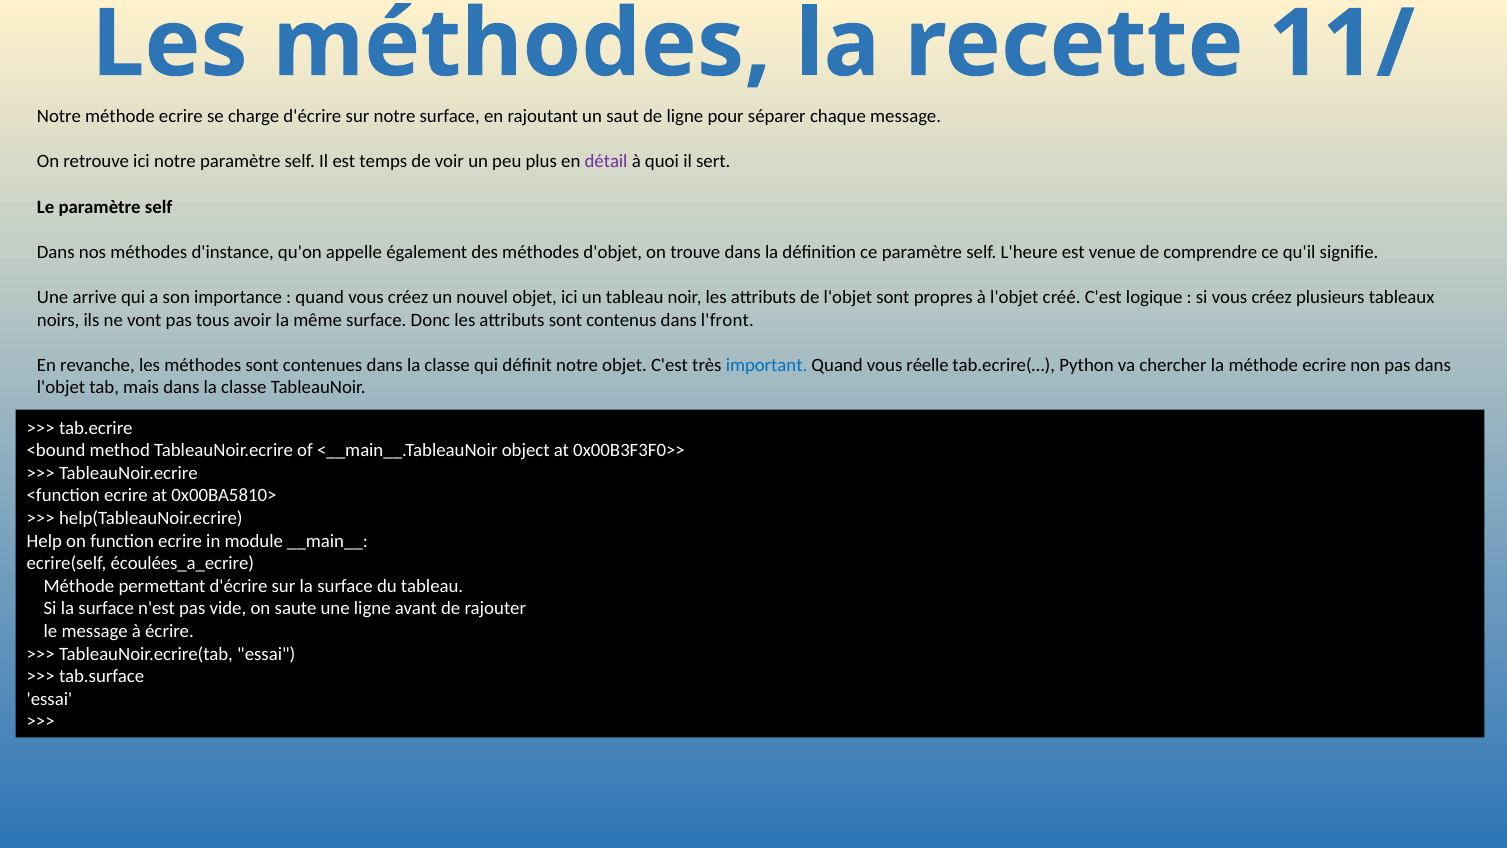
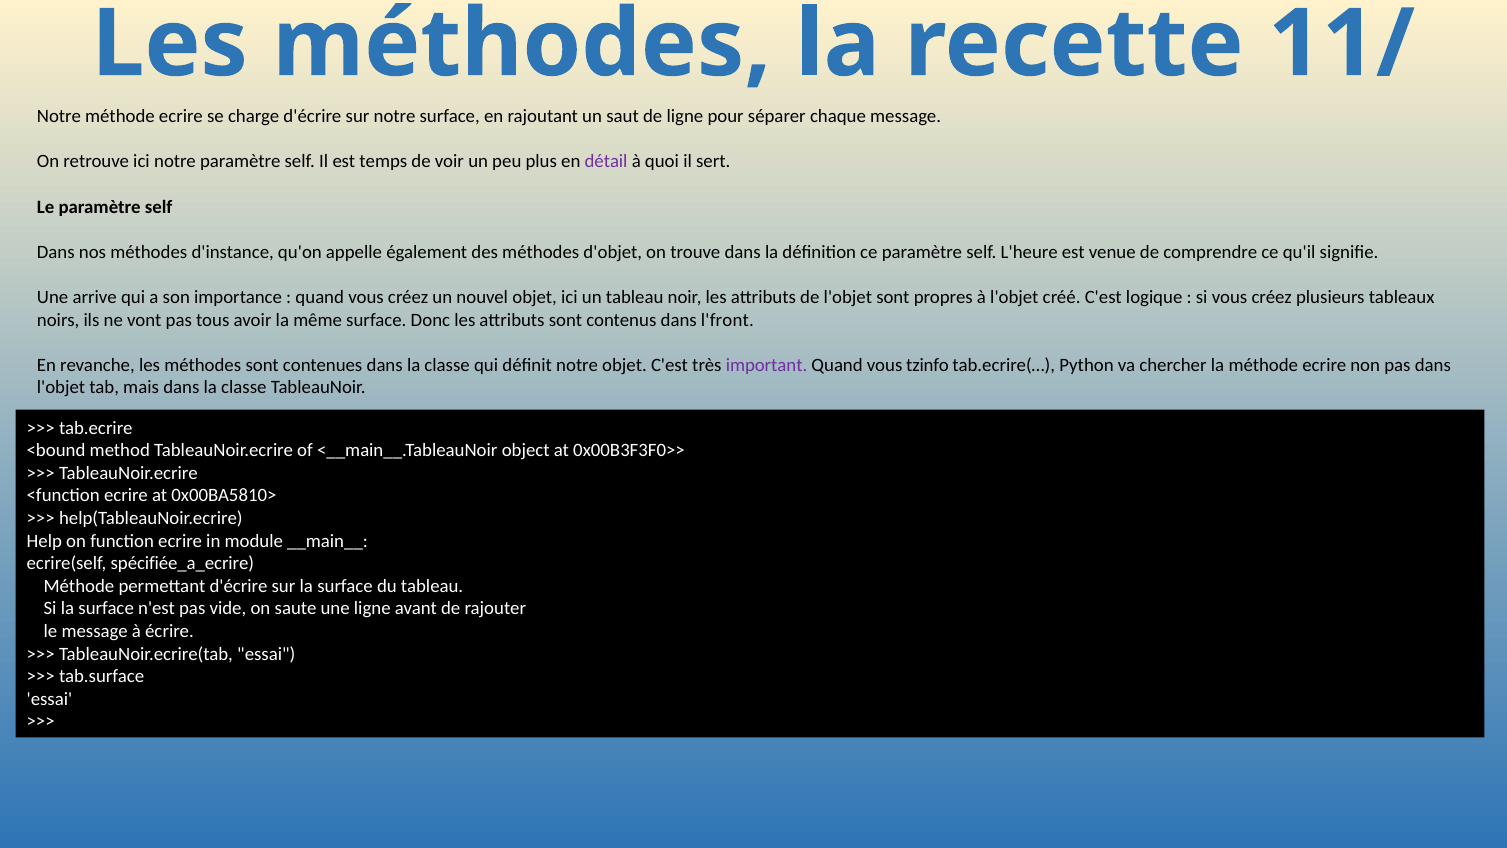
important colour: blue -> purple
réelle: réelle -> tzinfo
écoulées_a_ecrire: écoulées_a_ecrire -> spécifiée_a_ecrire
